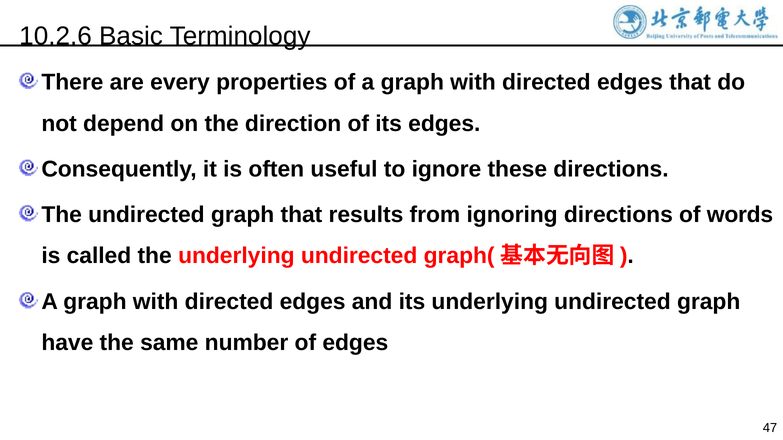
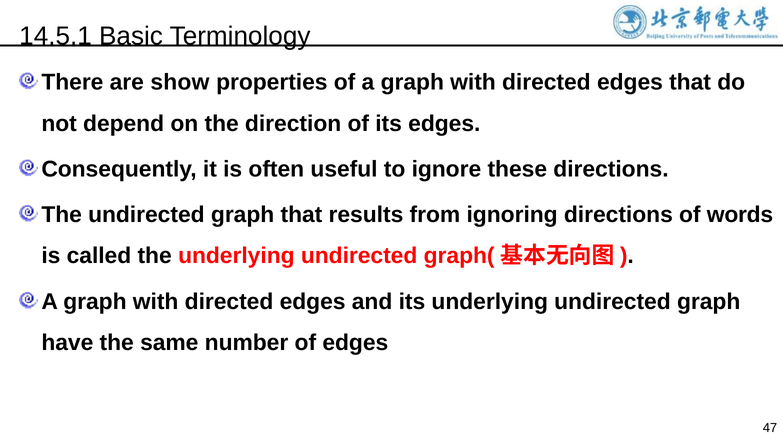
10.2.6: 10.2.6 -> 14.5.1
every: every -> show
